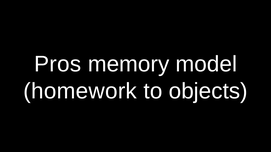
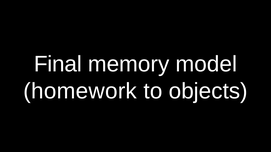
Pros: Pros -> Final
